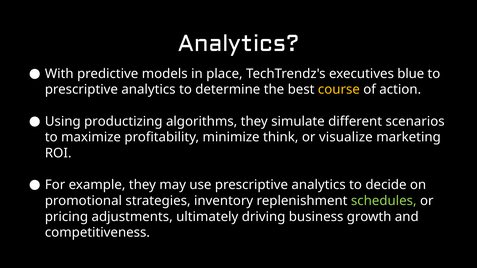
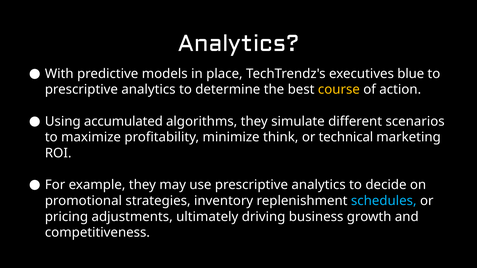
productizing: productizing -> accumulated
visualize: visualize -> technical
schedules colour: light green -> light blue
